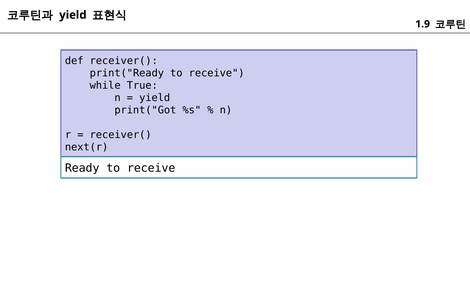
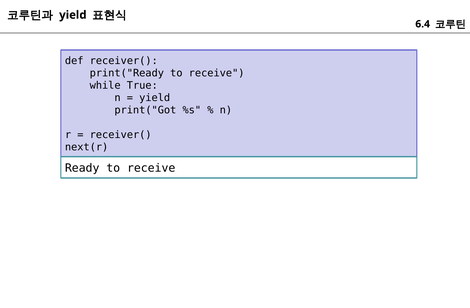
1.9: 1.9 -> 6.4
